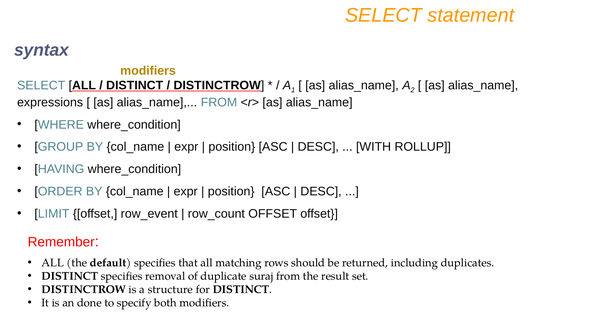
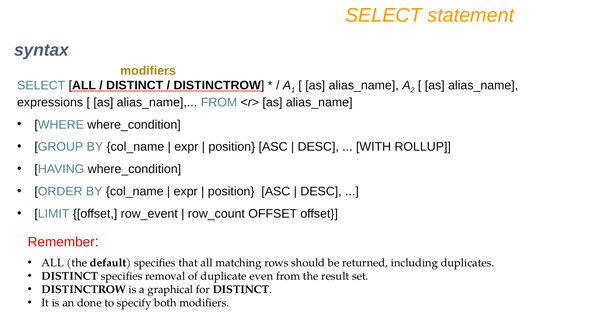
suraj: suraj -> even
structure: structure -> graphical
